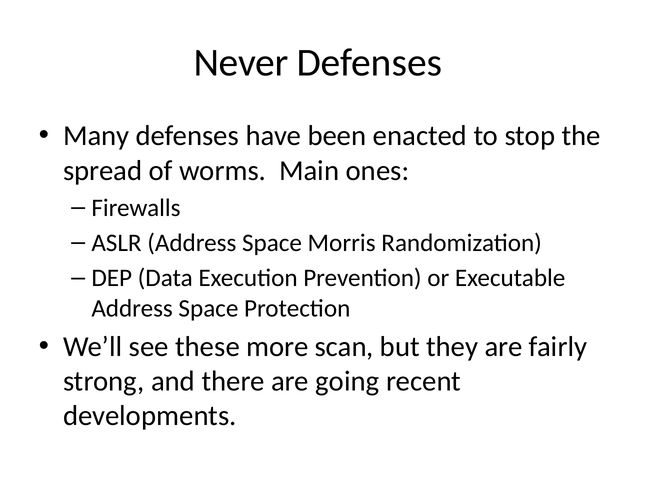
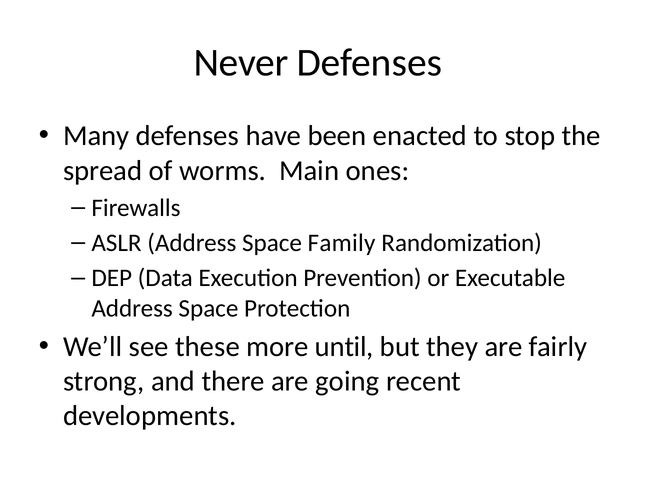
Morris: Morris -> Family
scan: scan -> until
